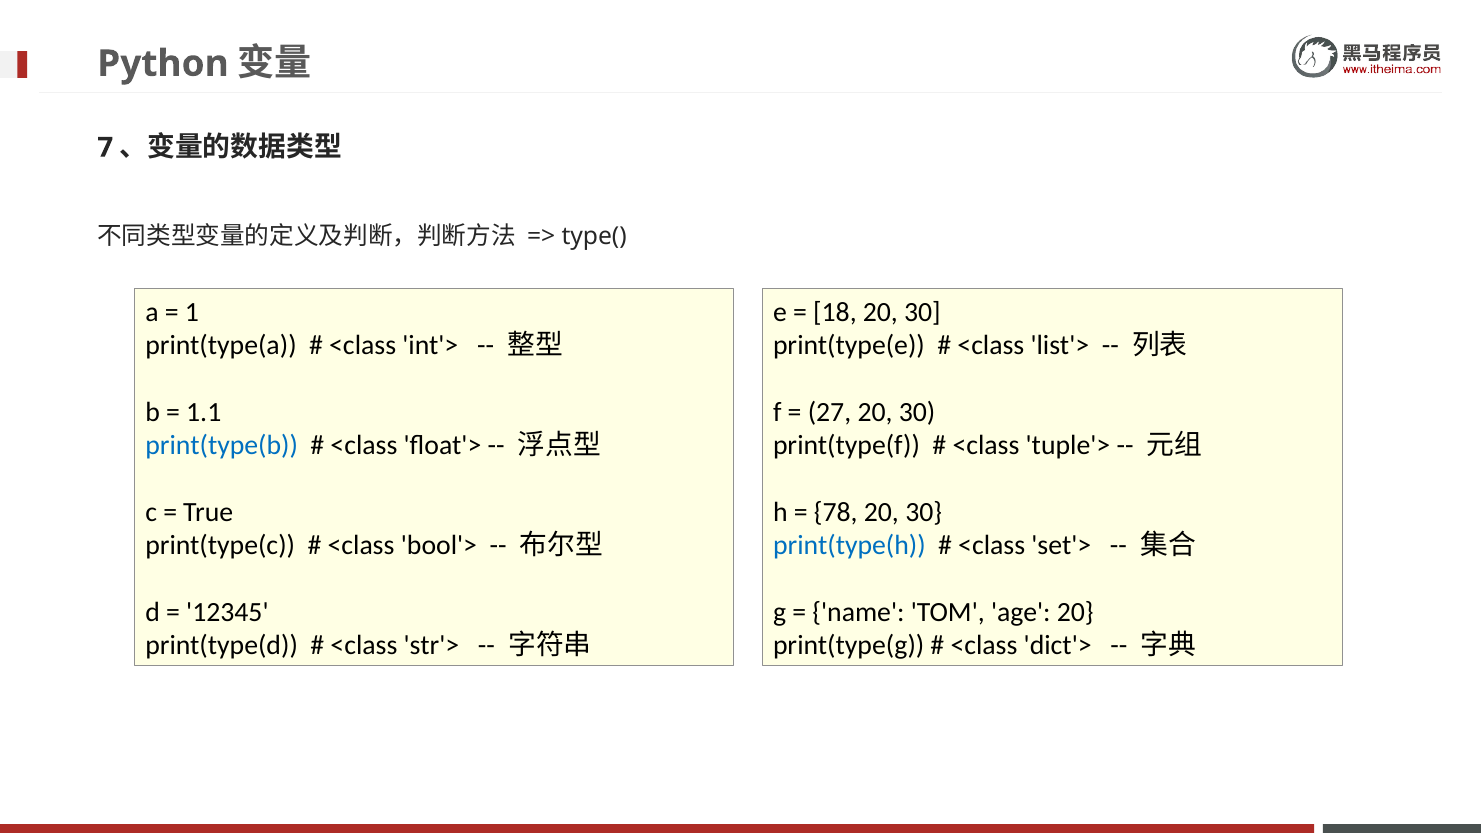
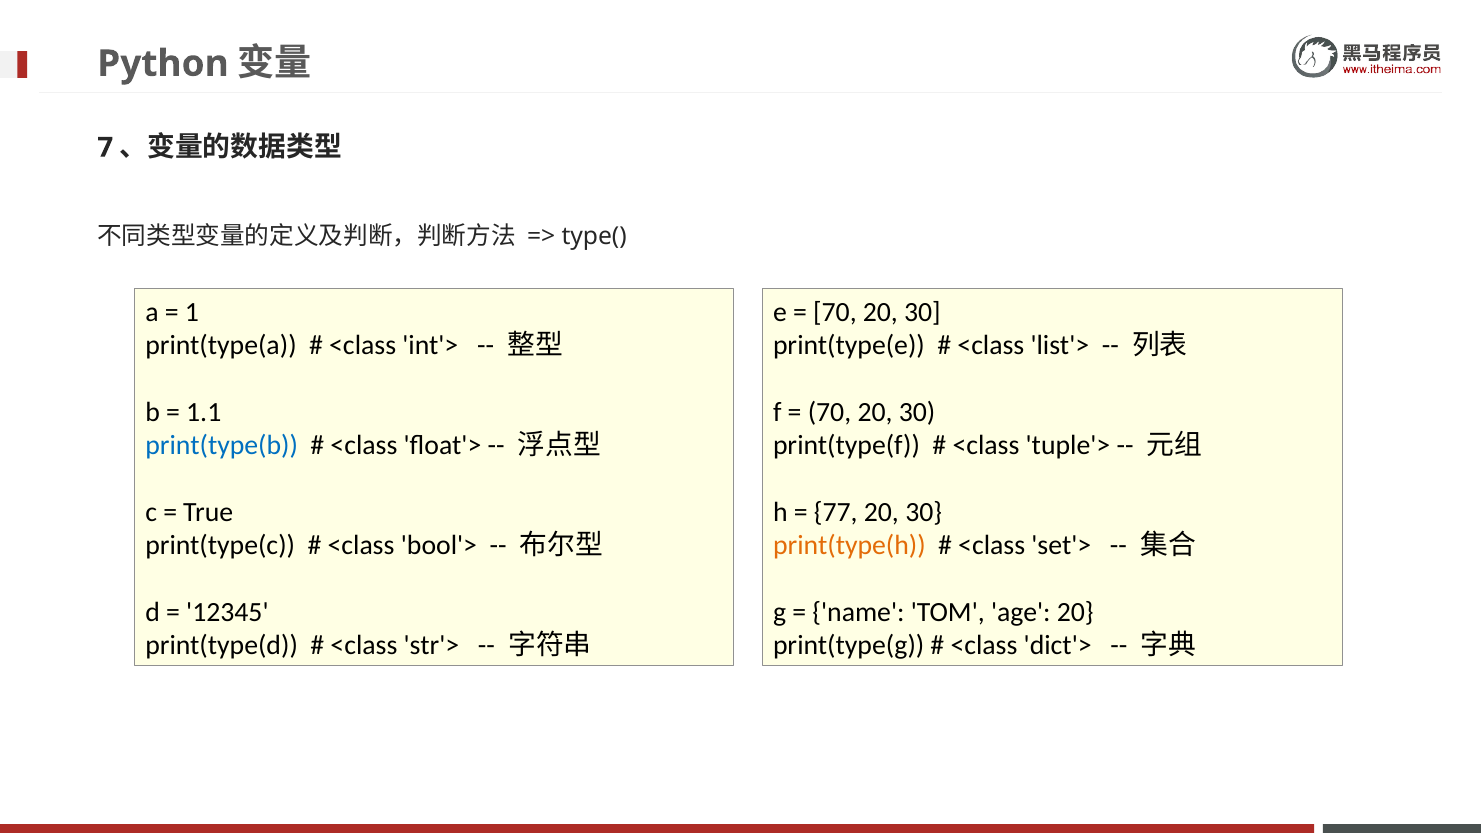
18 at (835, 312): 18 -> 70
27 at (829, 412): 27 -> 70
78: 78 -> 77
print(type(h colour: blue -> orange
